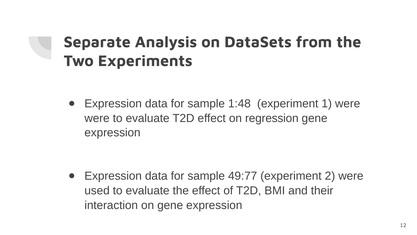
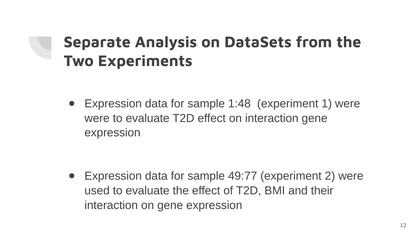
on regression: regression -> interaction
